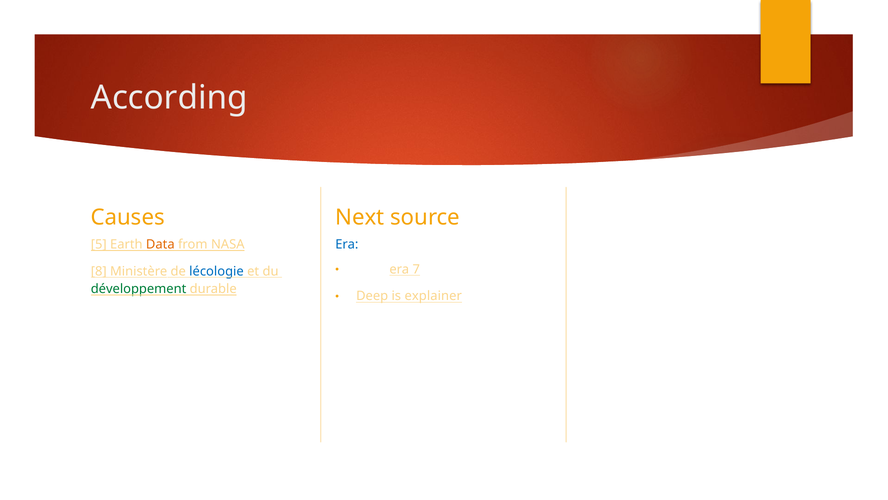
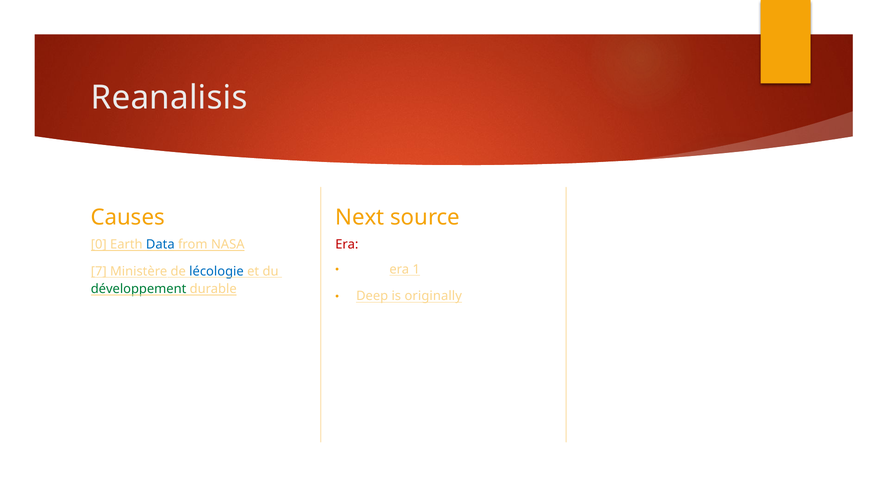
According: According -> Reanalisis
5: 5 -> 0
Data colour: orange -> blue
Era at (347, 244) colour: blue -> red
7: 7 -> 1
8: 8 -> 7
explainer: explainer -> originally
